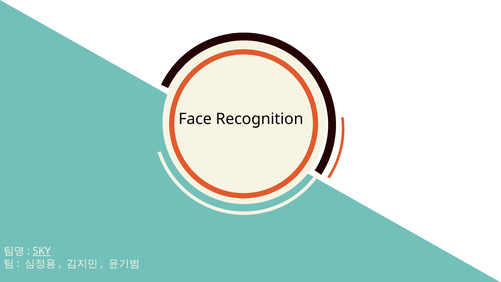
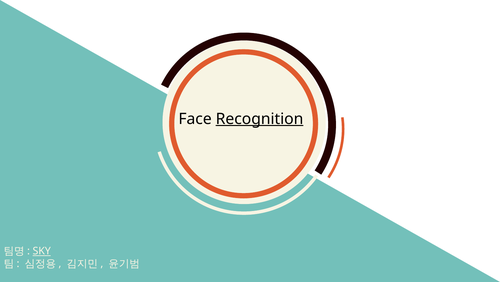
Recognition underline: none -> present
